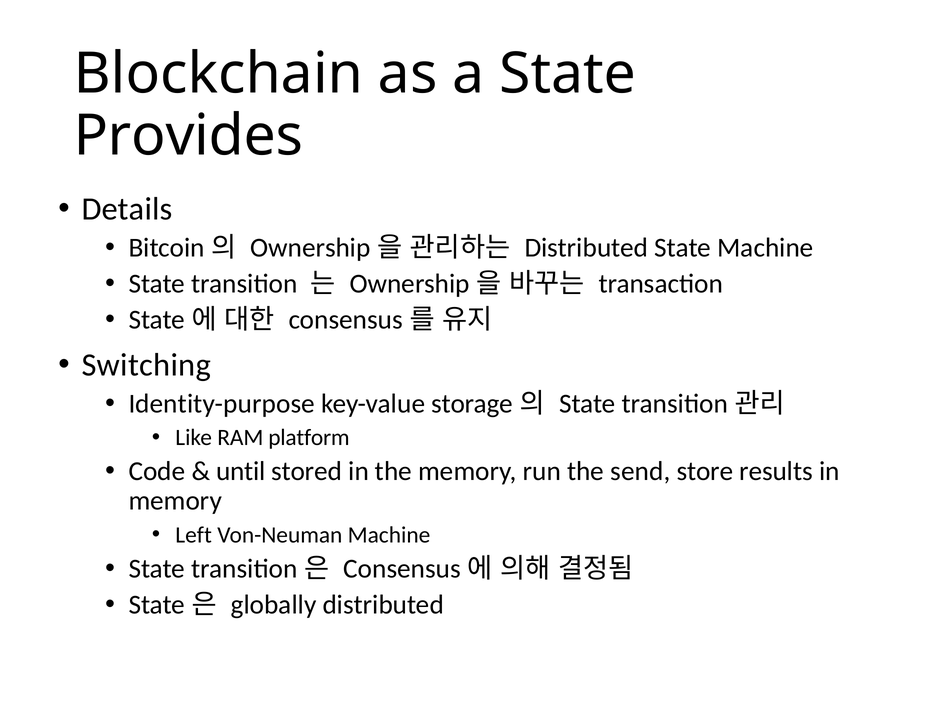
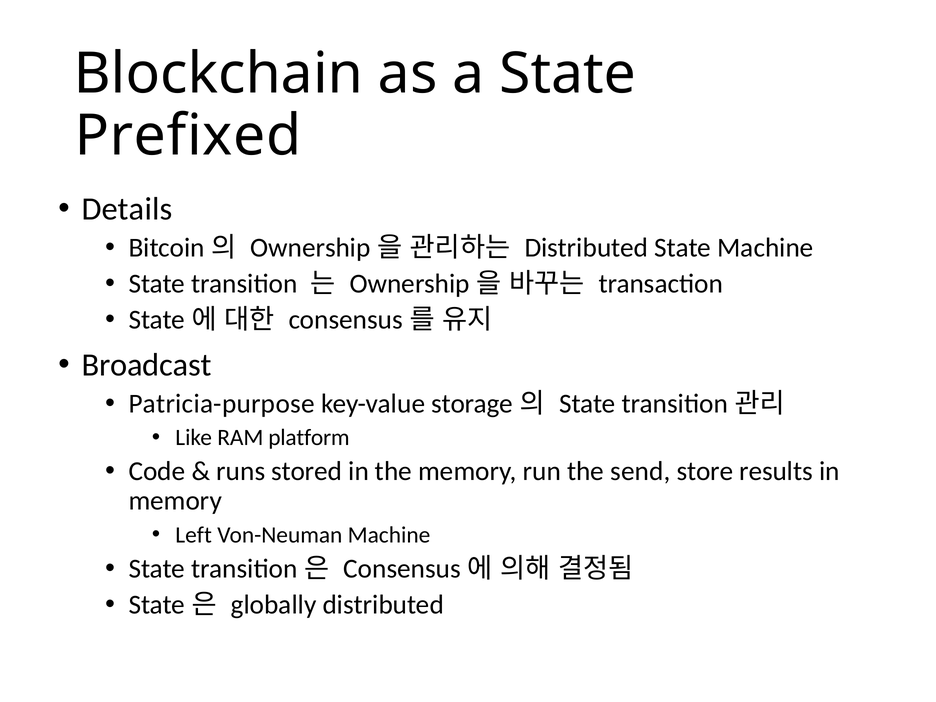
Provides: Provides -> Prefixed
Switching: Switching -> Broadcast
Identity-purpose: Identity-purpose -> Patricia-purpose
until: until -> runs
